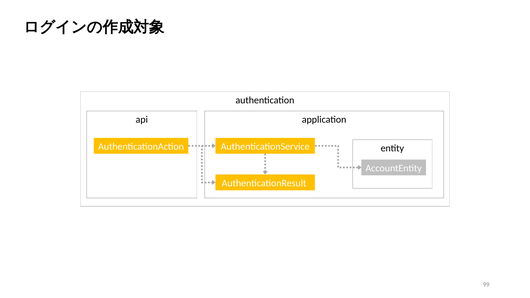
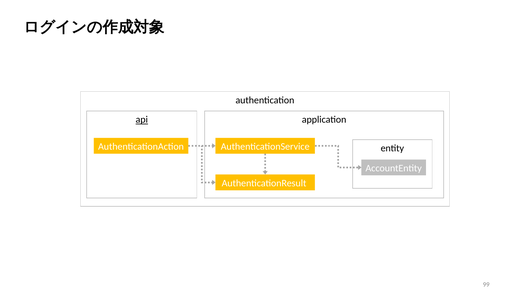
api underline: none -> present
